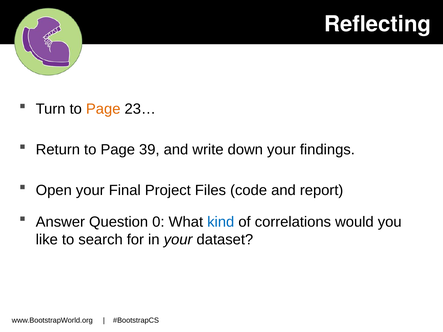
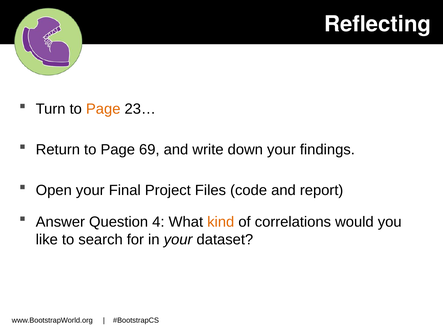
39: 39 -> 69
0: 0 -> 4
kind colour: blue -> orange
